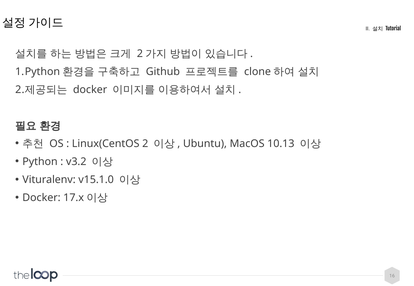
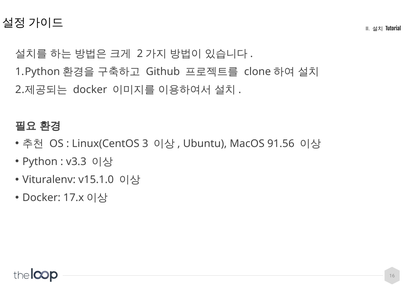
2: 2 -> 3
10.13: 10.13 -> 91.56
v3.2: v3.2 -> v3.3
